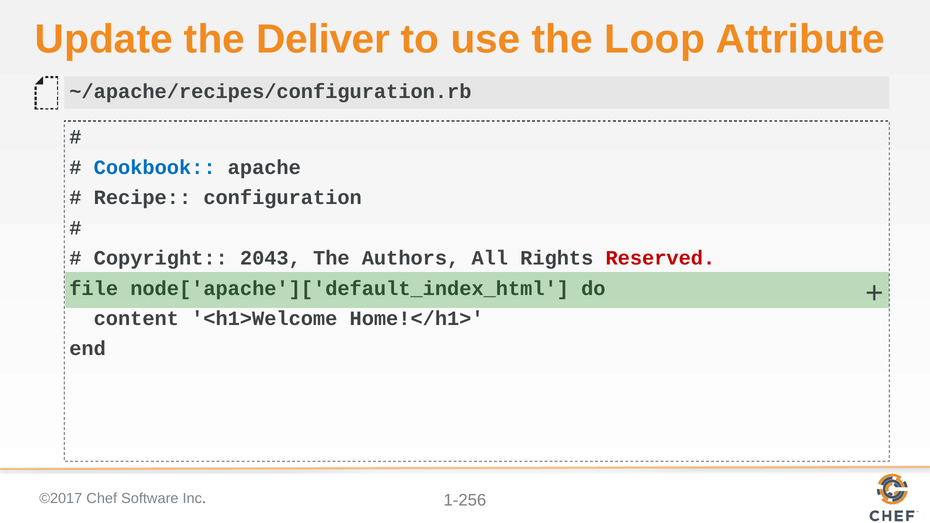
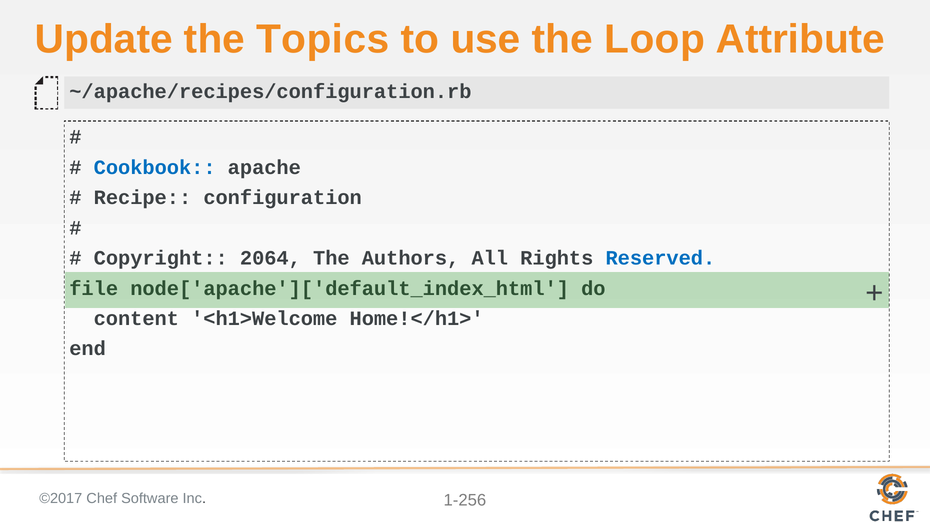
Deliver: Deliver -> Topics
2043: 2043 -> 2064
Reserved colour: red -> blue
